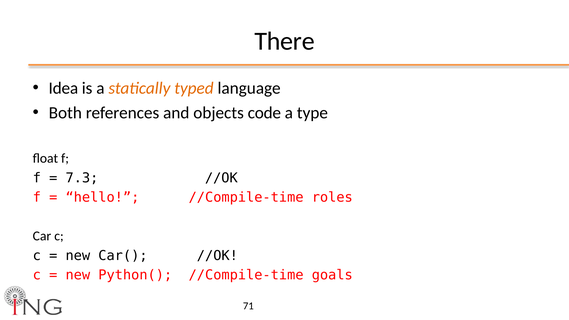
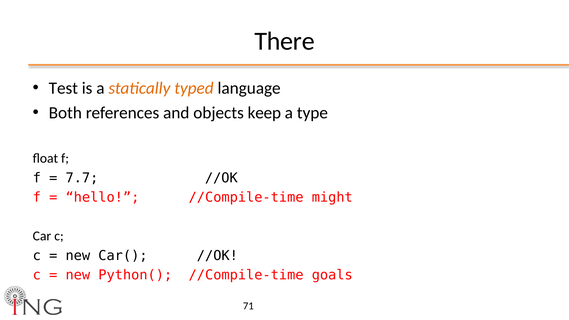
Idea: Idea -> Test
code: code -> keep
7.3: 7.3 -> 7.7
roles: roles -> might
